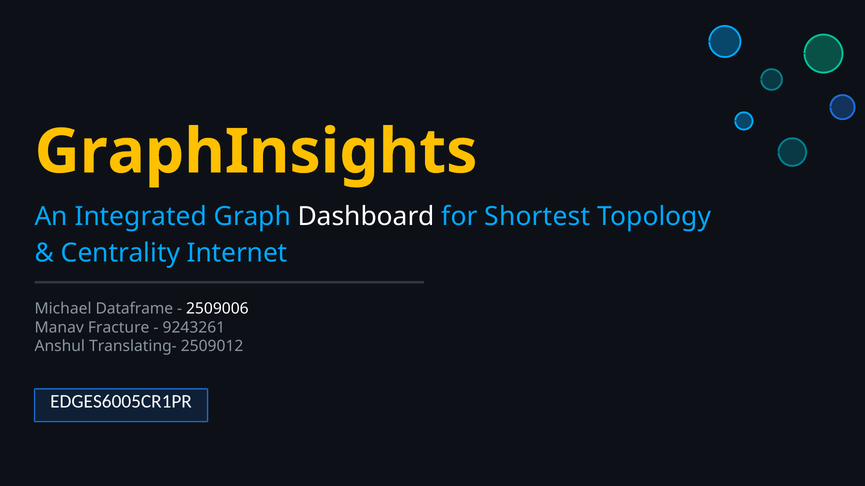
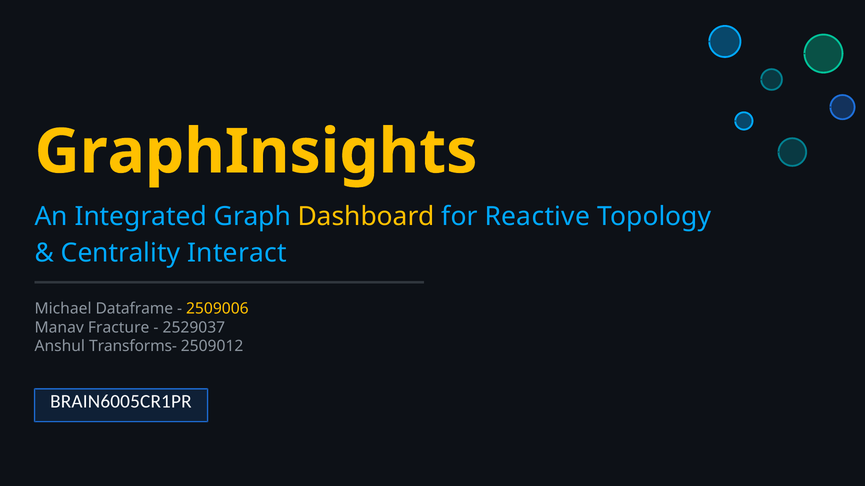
Dashboard colour: white -> yellow
Shortest: Shortest -> Reactive
Internet: Internet -> Interact
2509006 colour: white -> yellow
9243261: 9243261 -> 2529037
Translating-: Translating- -> Transforms-
EDGES6005CR1PR: EDGES6005CR1PR -> BRAIN6005CR1PR
